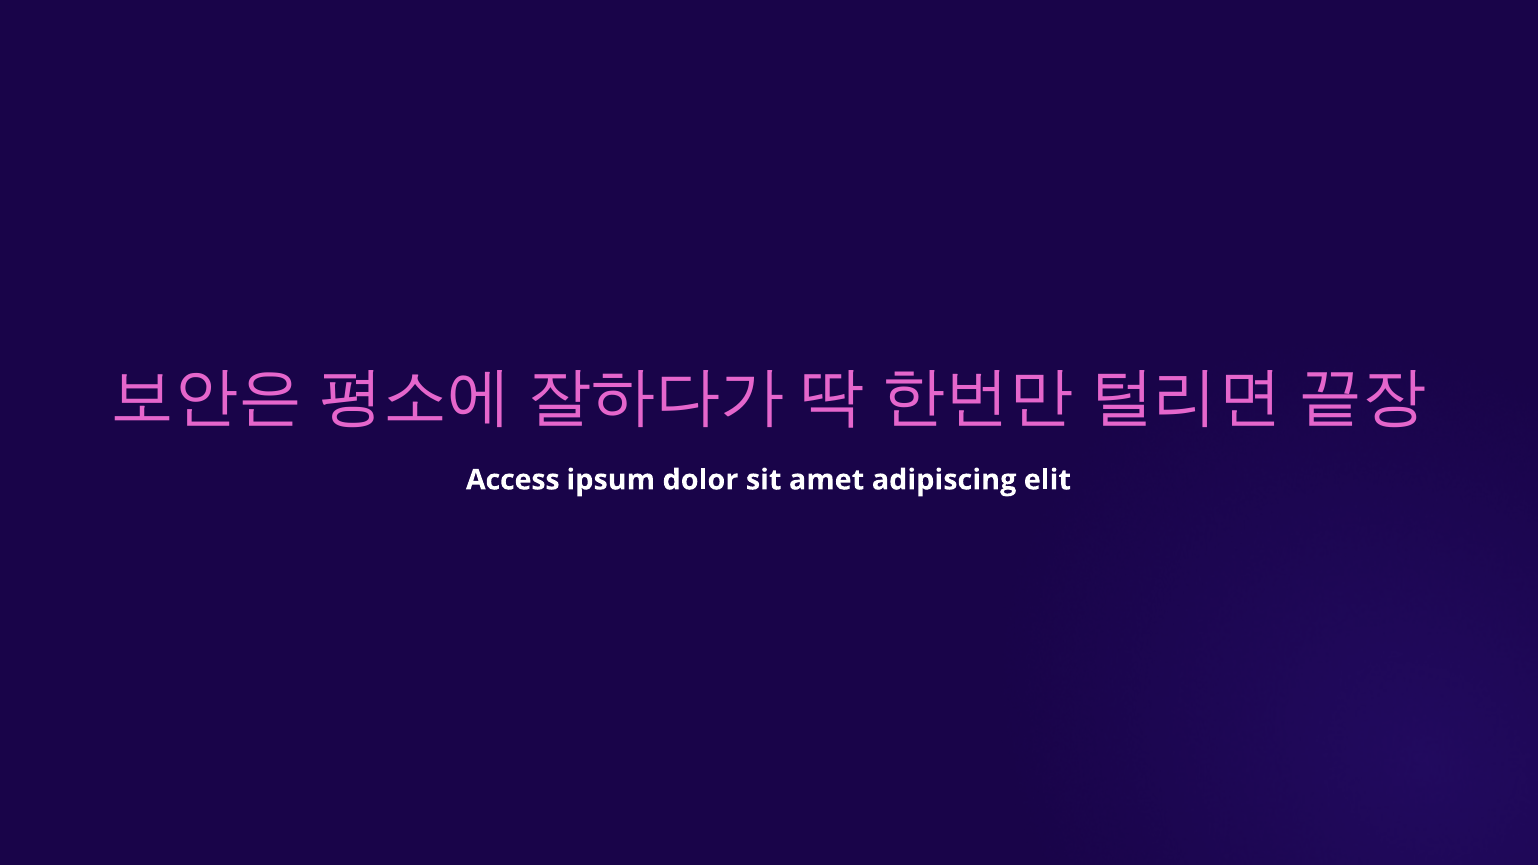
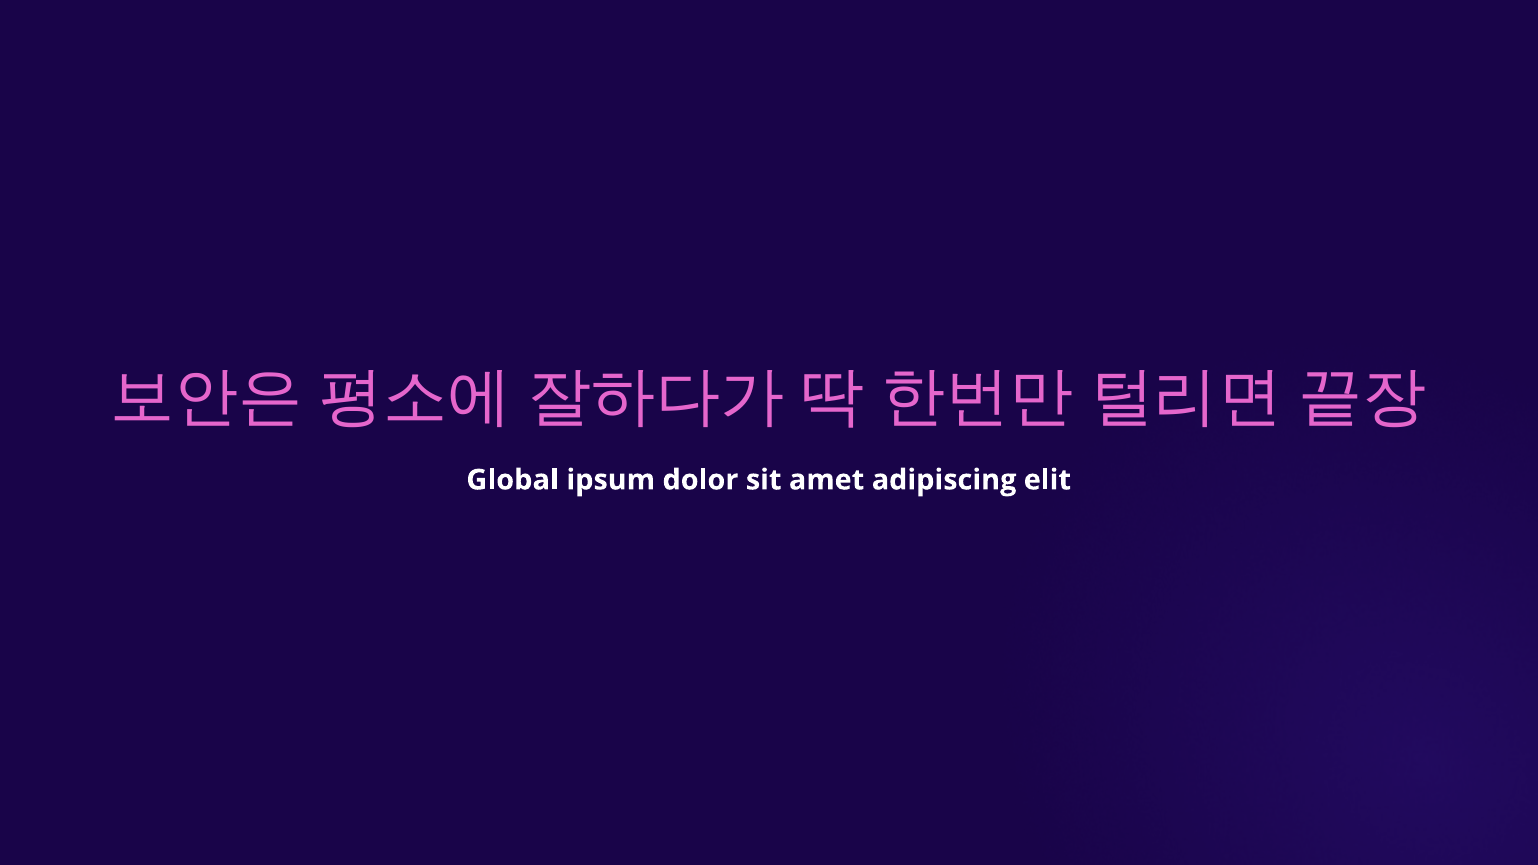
Access: Access -> Global
